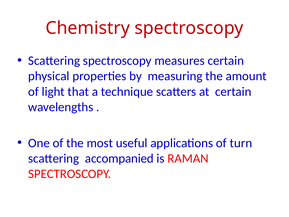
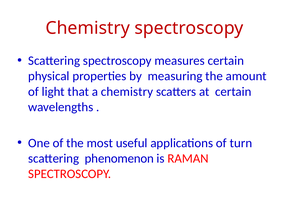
a technique: technique -> chemistry
accompanied: accompanied -> phenomenon
